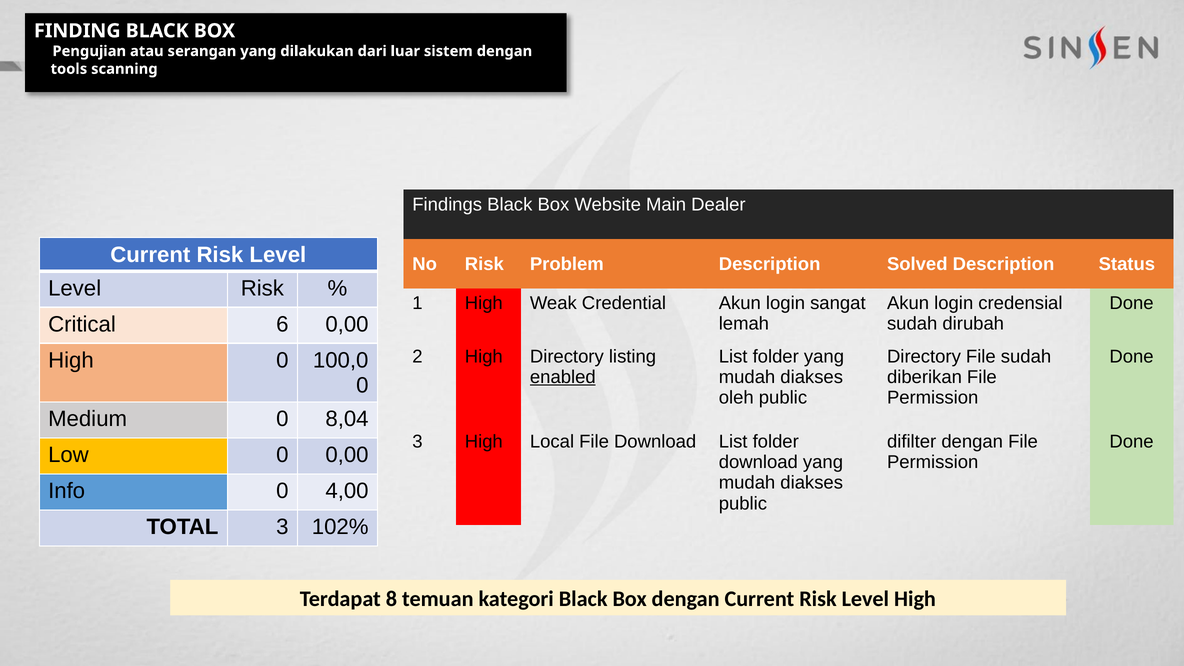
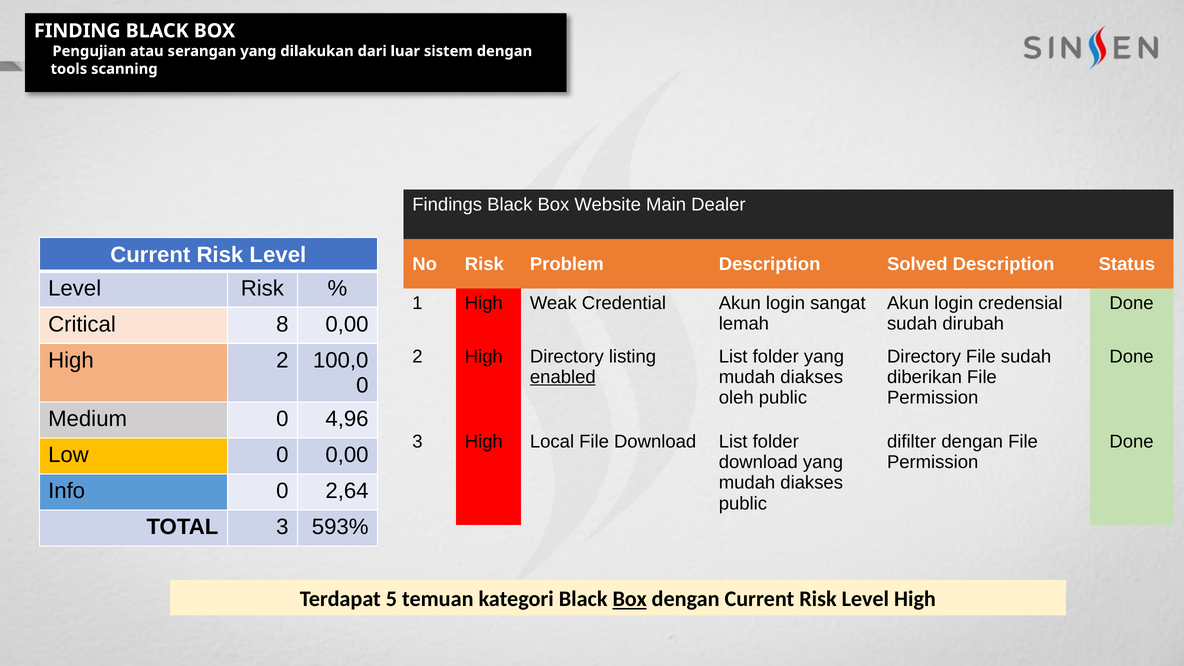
6: 6 -> 8
High 0: 0 -> 2
8,04: 8,04 -> 4,96
4,00: 4,00 -> 2,64
102%: 102% -> 593%
8: 8 -> 5
Box at (630, 599) underline: none -> present
